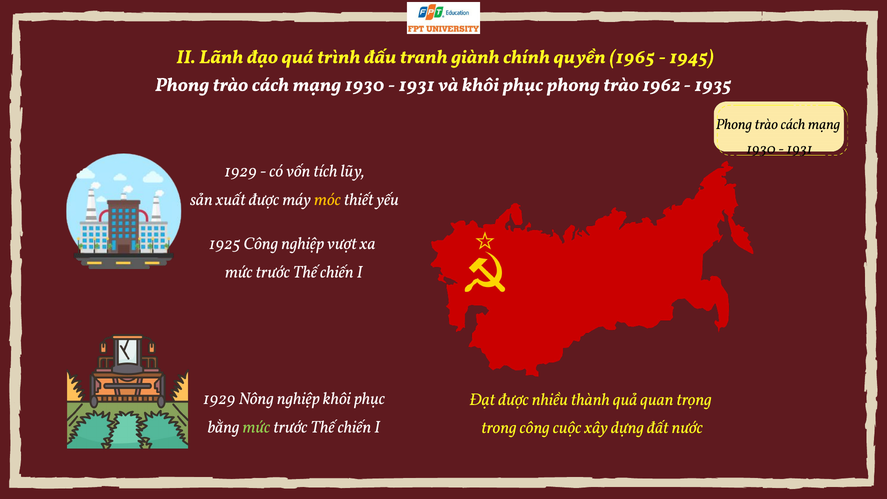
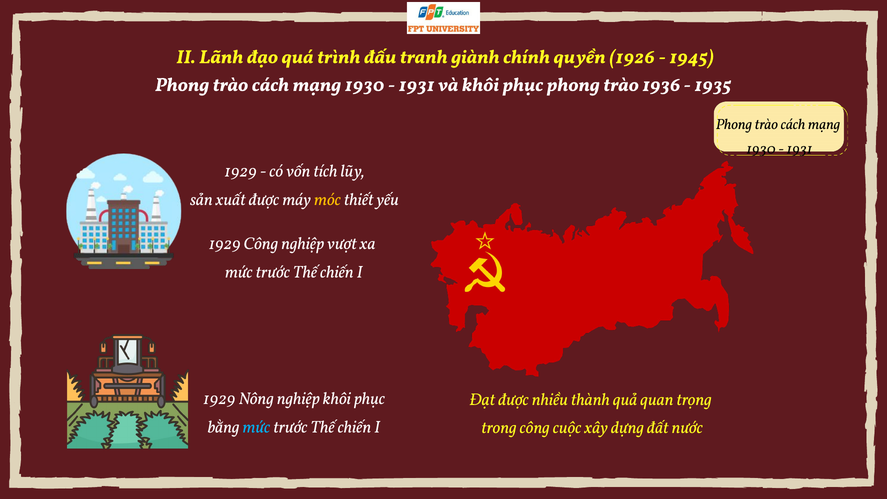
1965: 1965 -> 1926
1962: 1962 -> 1936
1925 at (225, 244): 1925 -> 1929
mức at (256, 427) colour: light green -> light blue
